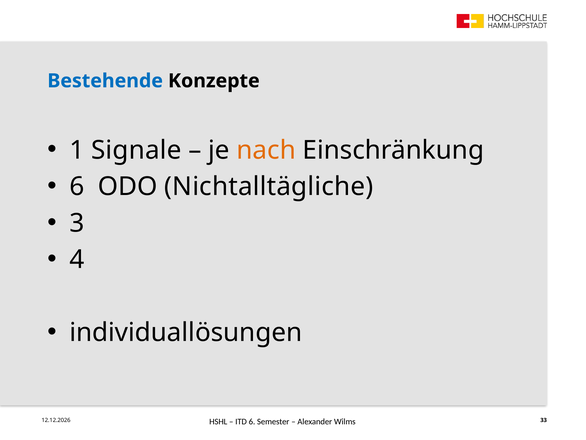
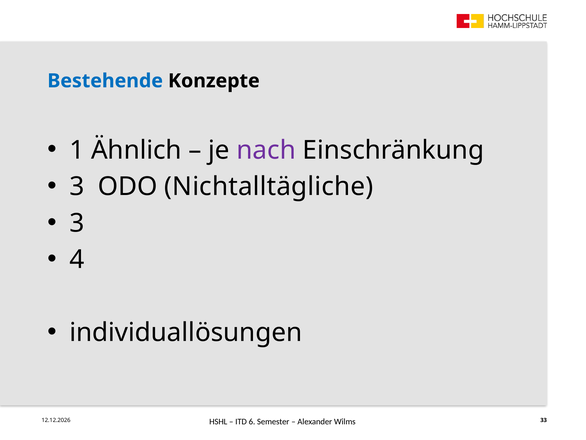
Signale: Signale -> Ähnlich
nach colour: orange -> purple
6 at (77, 186): 6 -> 3
